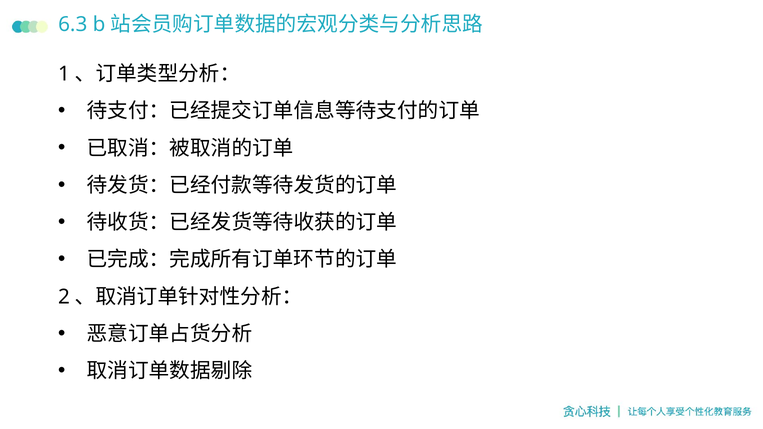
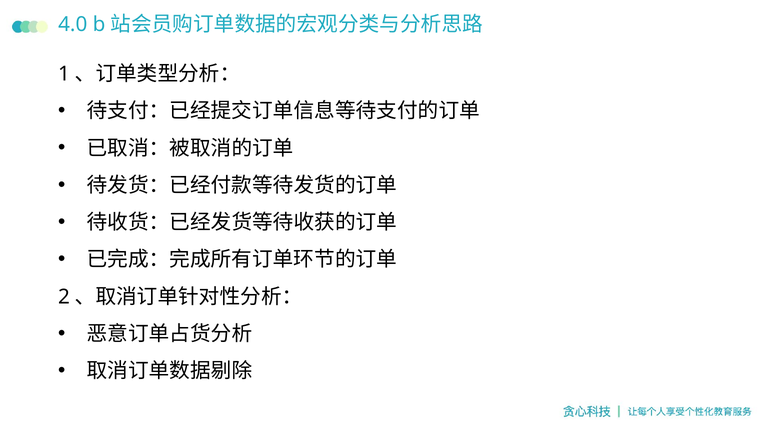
6.3: 6.3 -> 4.0
